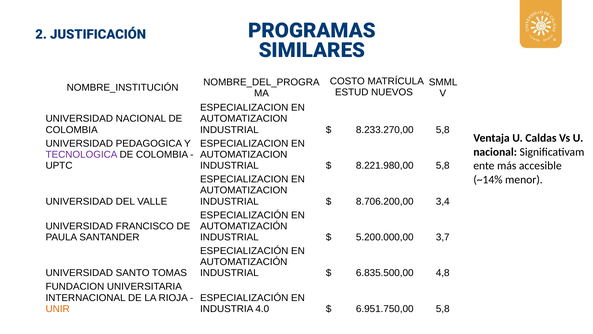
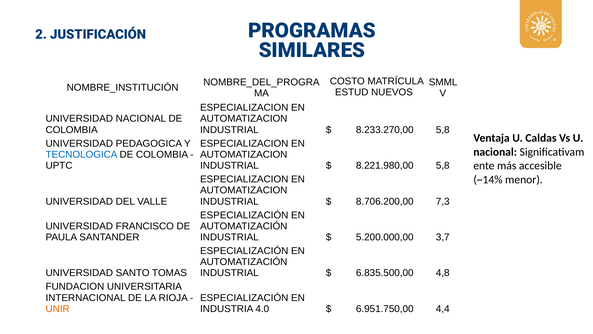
TECNOLOGICA colour: purple -> blue
3,4: 3,4 -> 7,3
6.951.750,00 5,8: 5,8 -> 4,4
